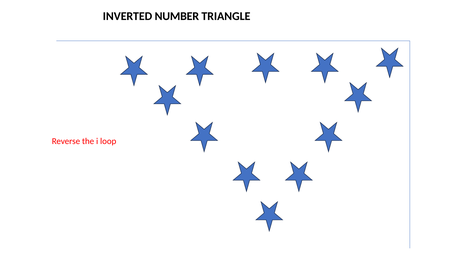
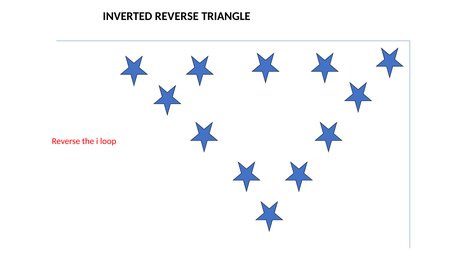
INVERTED NUMBER: NUMBER -> REVERSE
